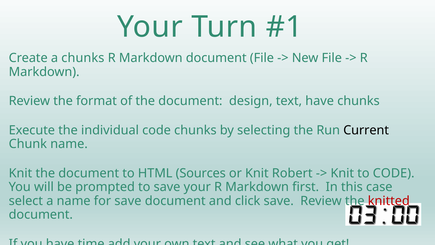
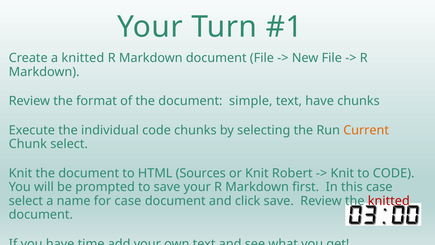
a chunks: chunks -> knitted
design: design -> simple
Current colour: black -> orange
Chunk name: name -> select
for save: save -> case
